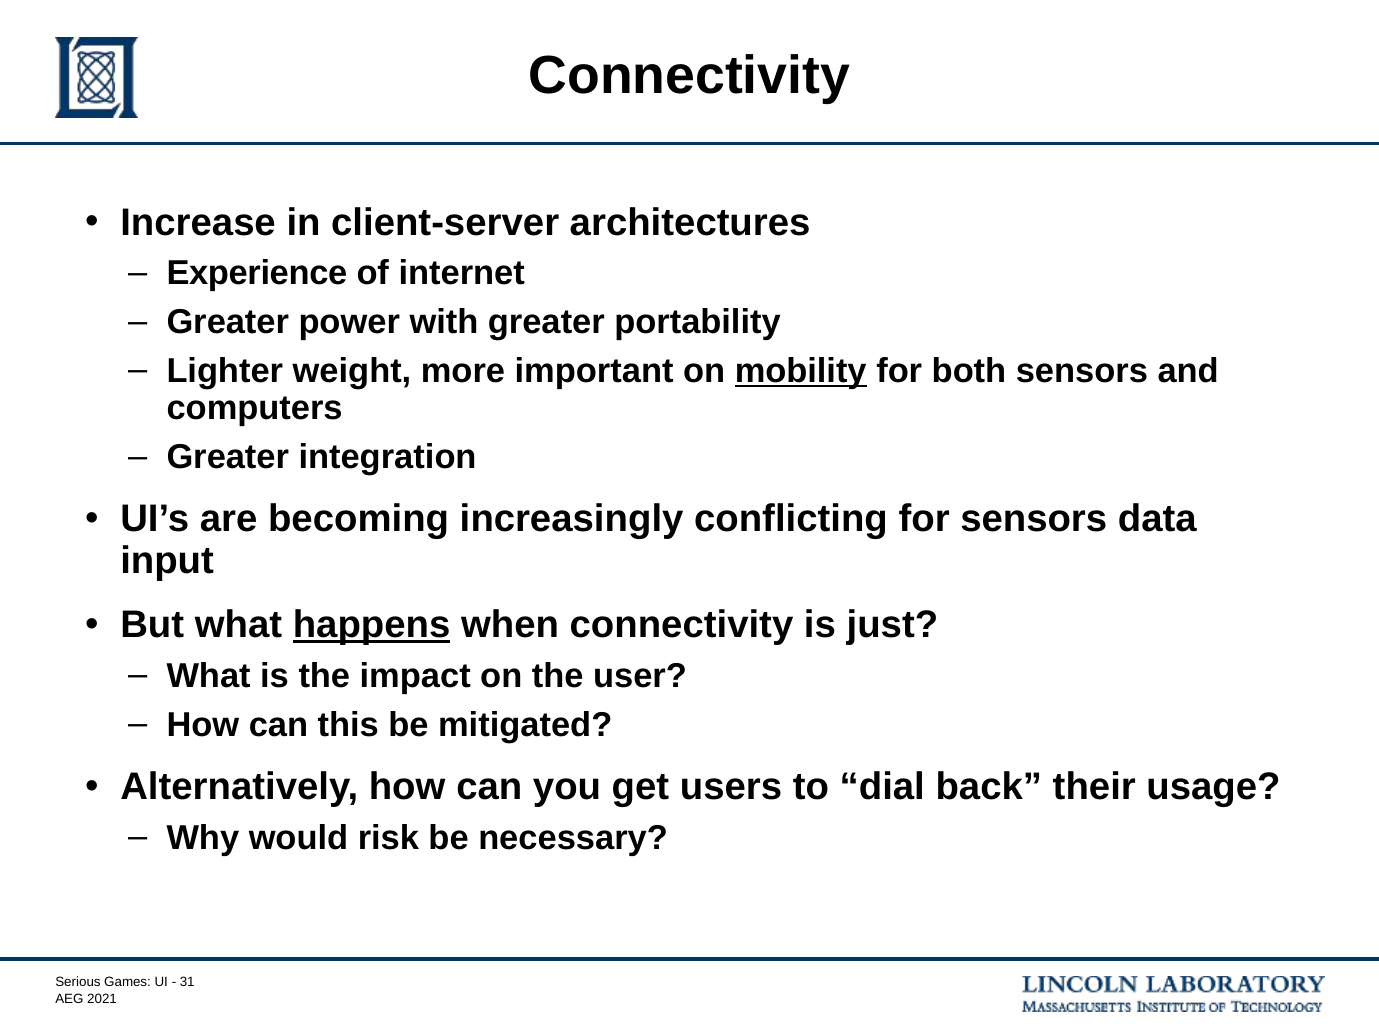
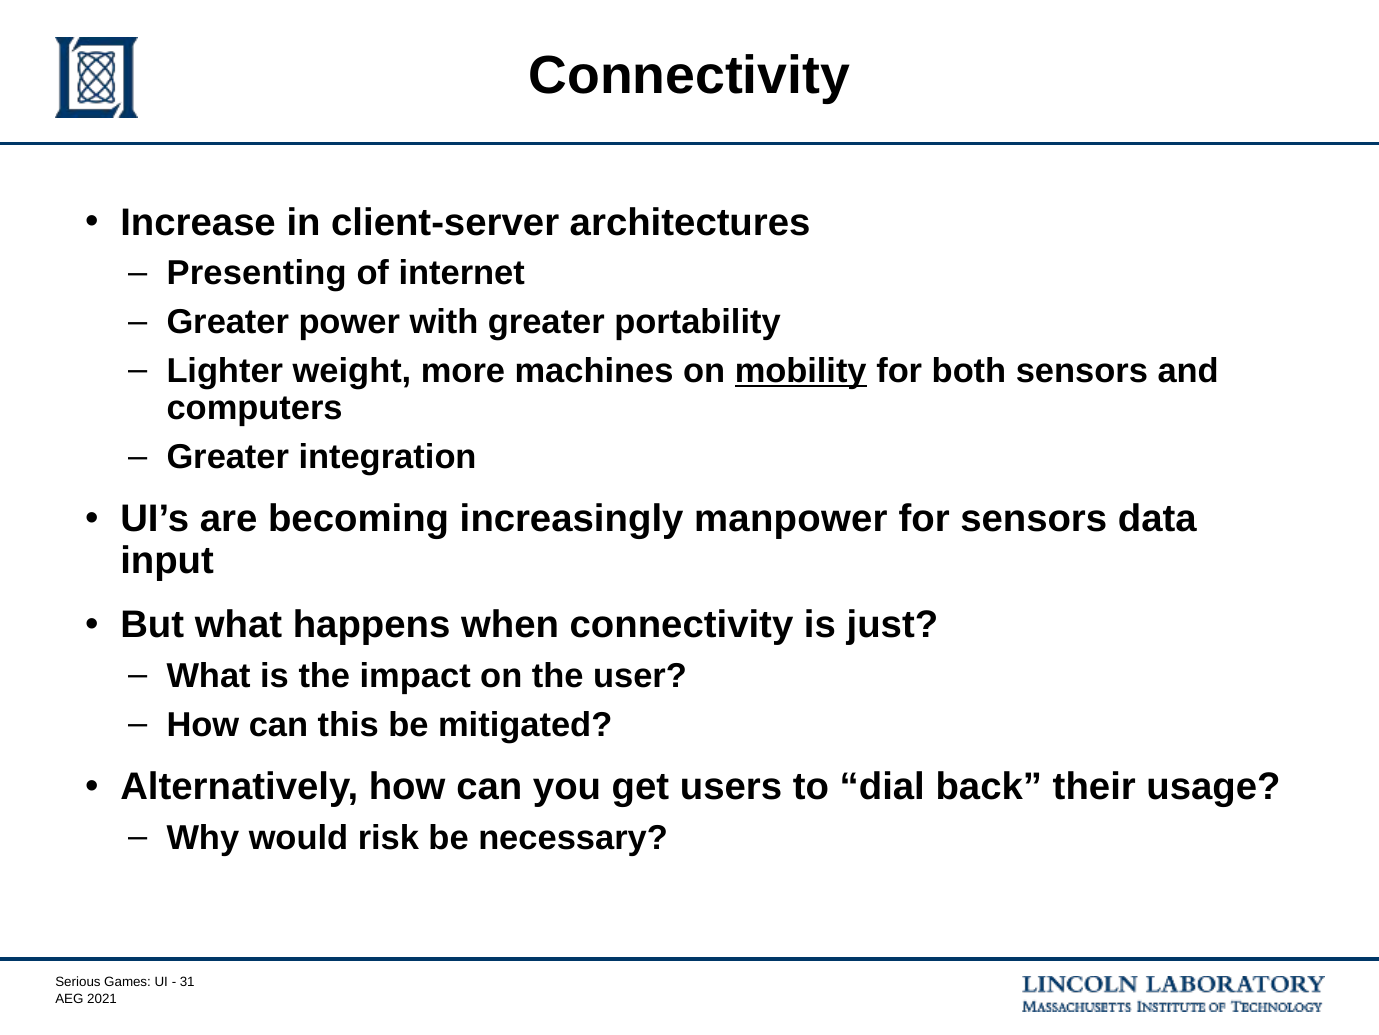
Experience: Experience -> Presenting
important: important -> machines
conflicting: conflicting -> manpower
happens underline: present -> none
